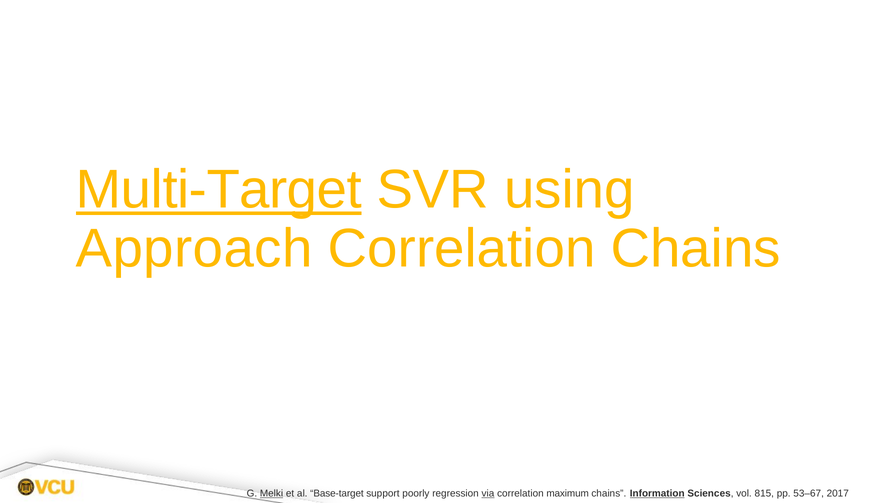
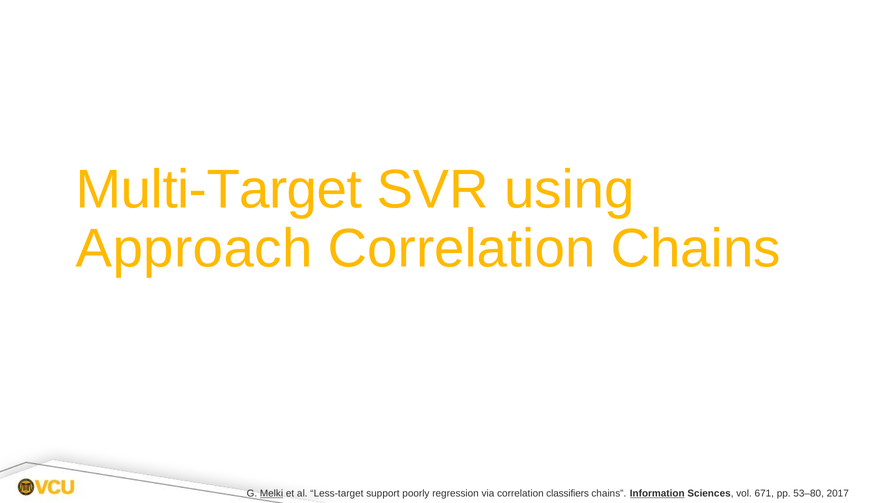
Multi-Target underline: present -> none
Base-target: Base-target -> Less-target
via underline: present -> none
maximum: maximum -> classifiers
815: 815 -> 671
53–67: 53–67 -> 53–80
